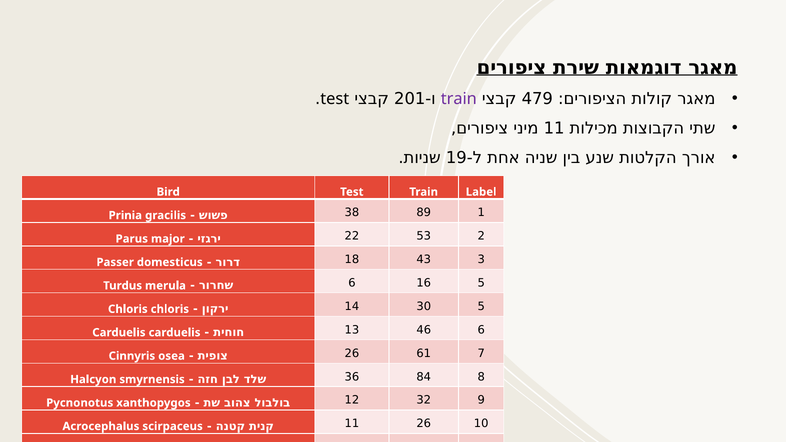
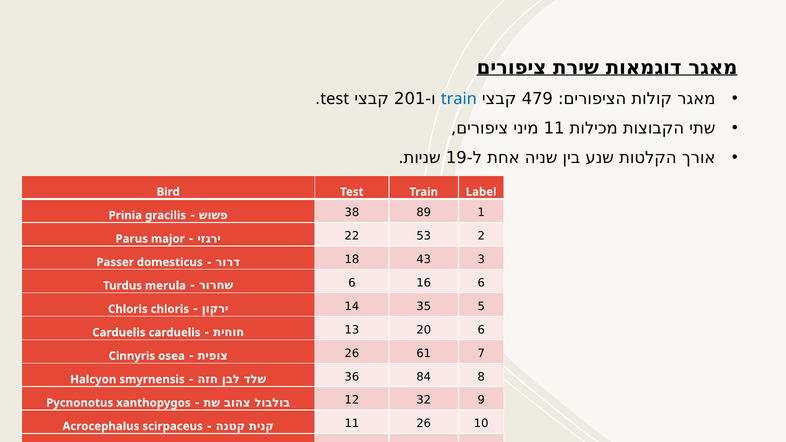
train at (459, 99) colour: purple -> blue
16 5: 5 -> 6
30: 30 -> 35
46: 46 -> 20
